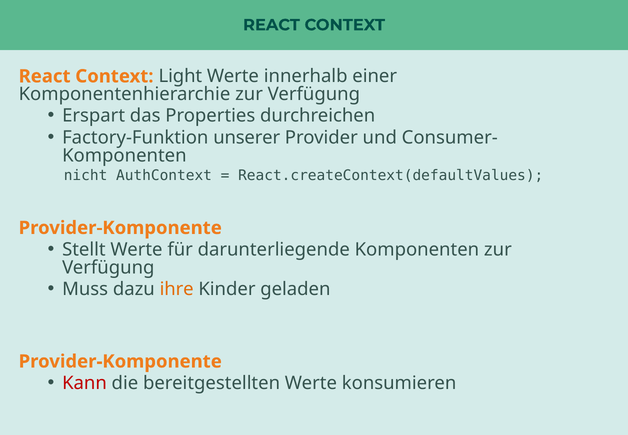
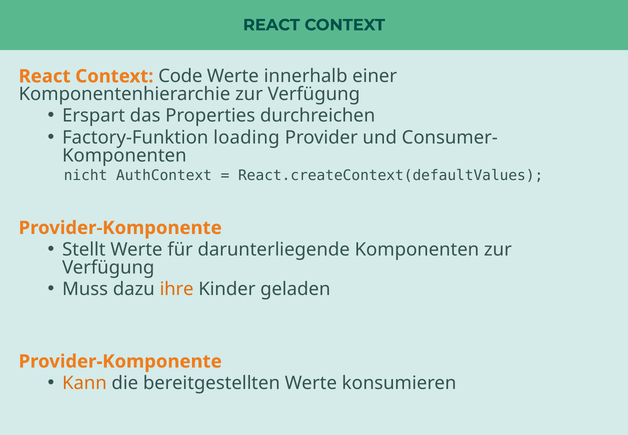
Light: Light -> Code
unserer: unserer -> loading
Kann colour: red -> orange
